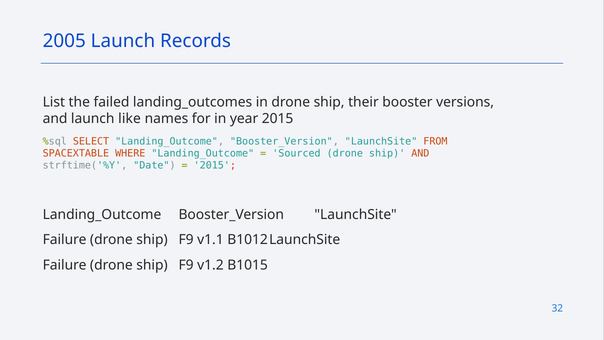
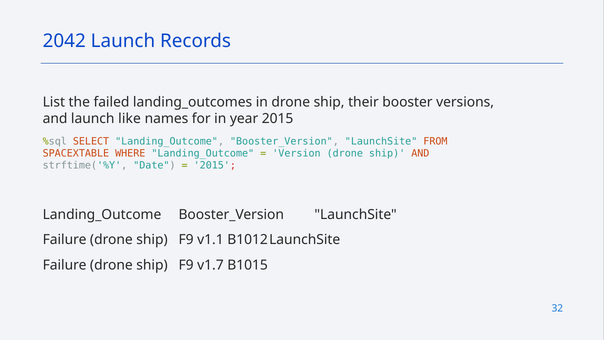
2005: 2005 -> 2042
Sourced: Sourced -> Version
v1.2: v1.2 -> v1.7
